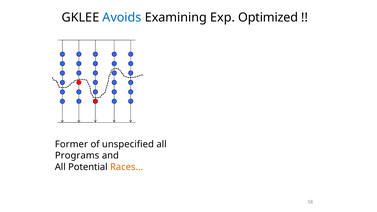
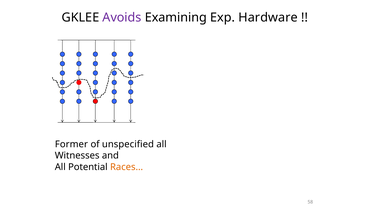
Avoids colour: blue -> purple
Optimized: Optimized -> Hardware
Programs: Programs -> Witnesses
